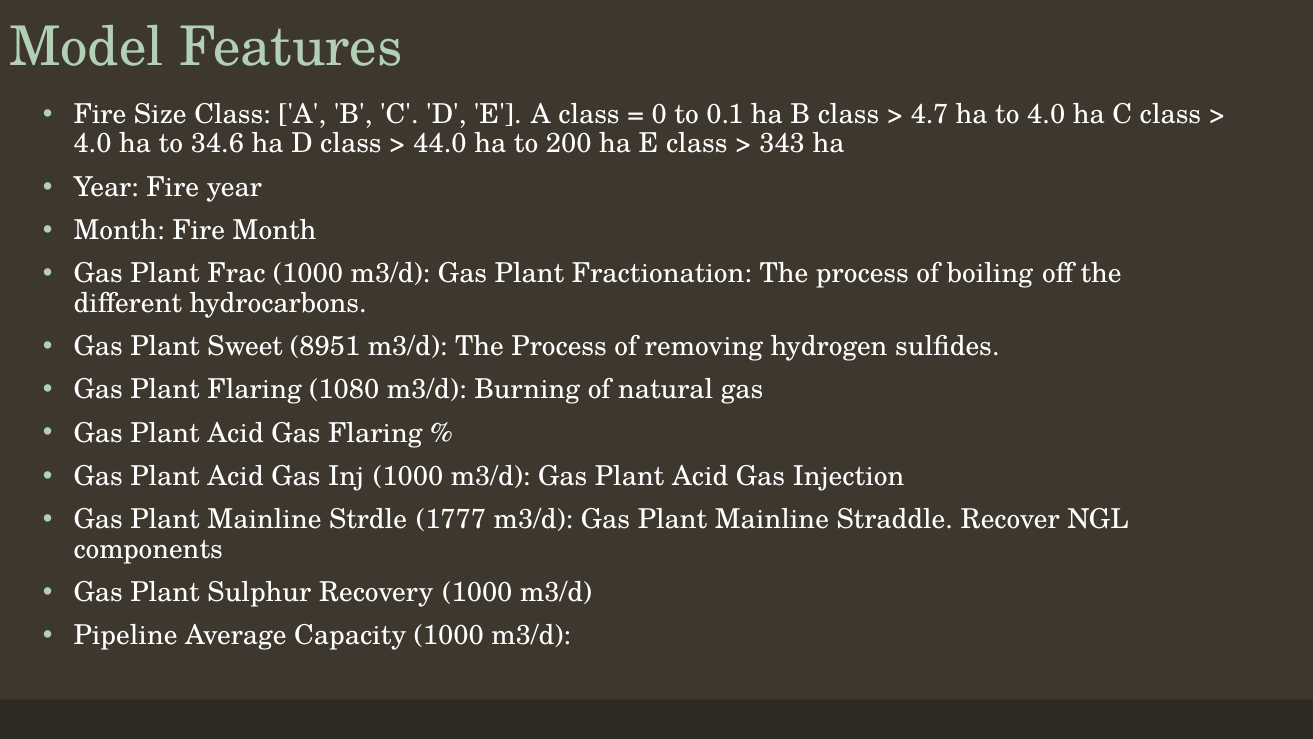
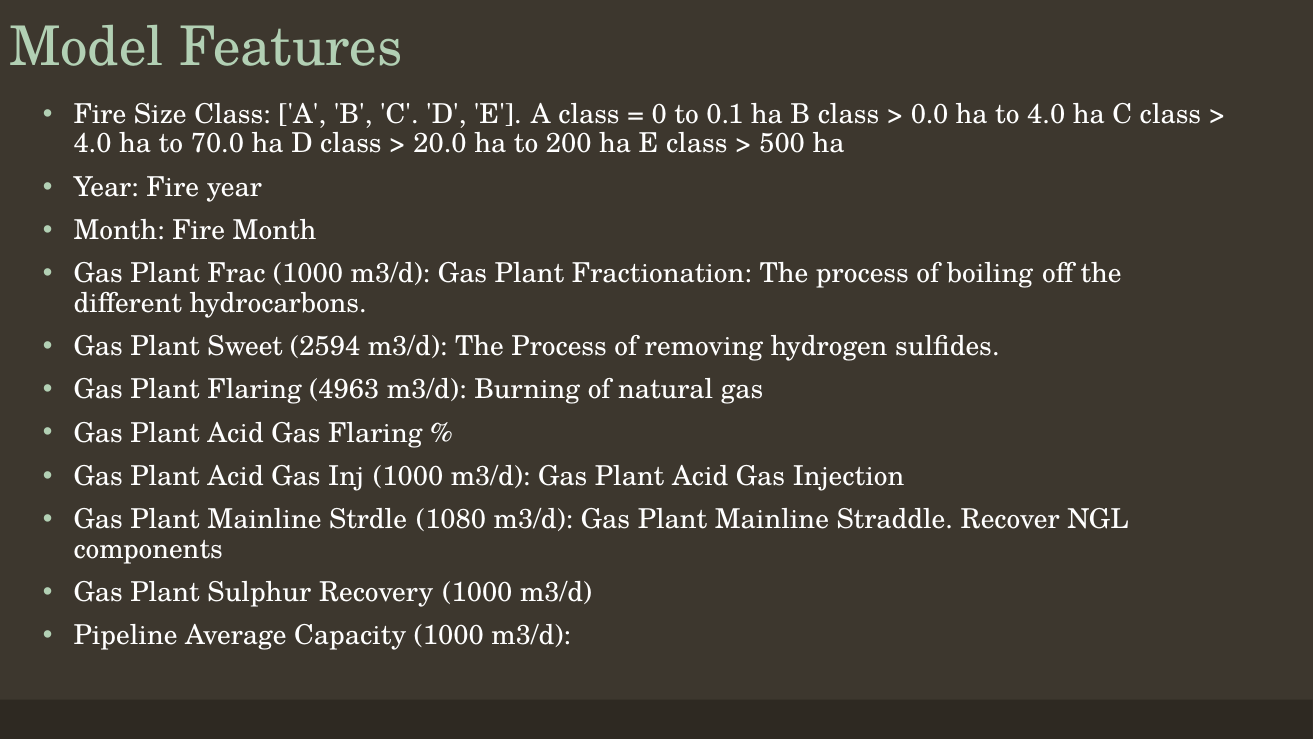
4.7: 4.7 -> 0.0
34.6: 34.6 -> 70.0
44.0: 44.0 -> 20.0
343: 343 -> 500
8951: 8951 -> 2594
1080: 1080 -> 4963
1777: 1777 -> 1080
